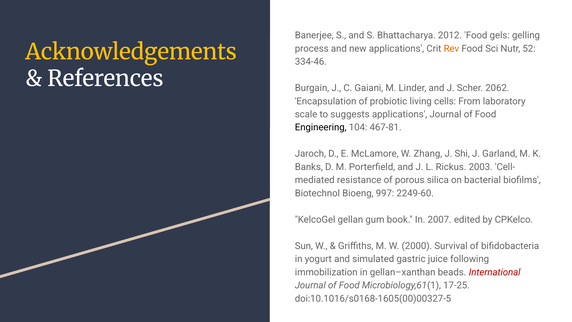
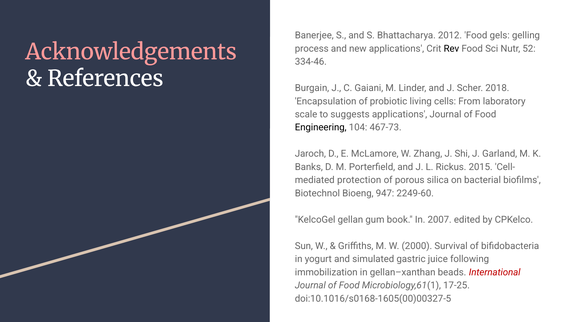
Rev colour: orange -> black
Acknowledgements colour: yellow -> pink
2062: 2062 -> 2018
467-81: 467-81 -> 467-73
2003: 2003 -> 2015
resistance: resistance -> protection
997: 997 -> 947
